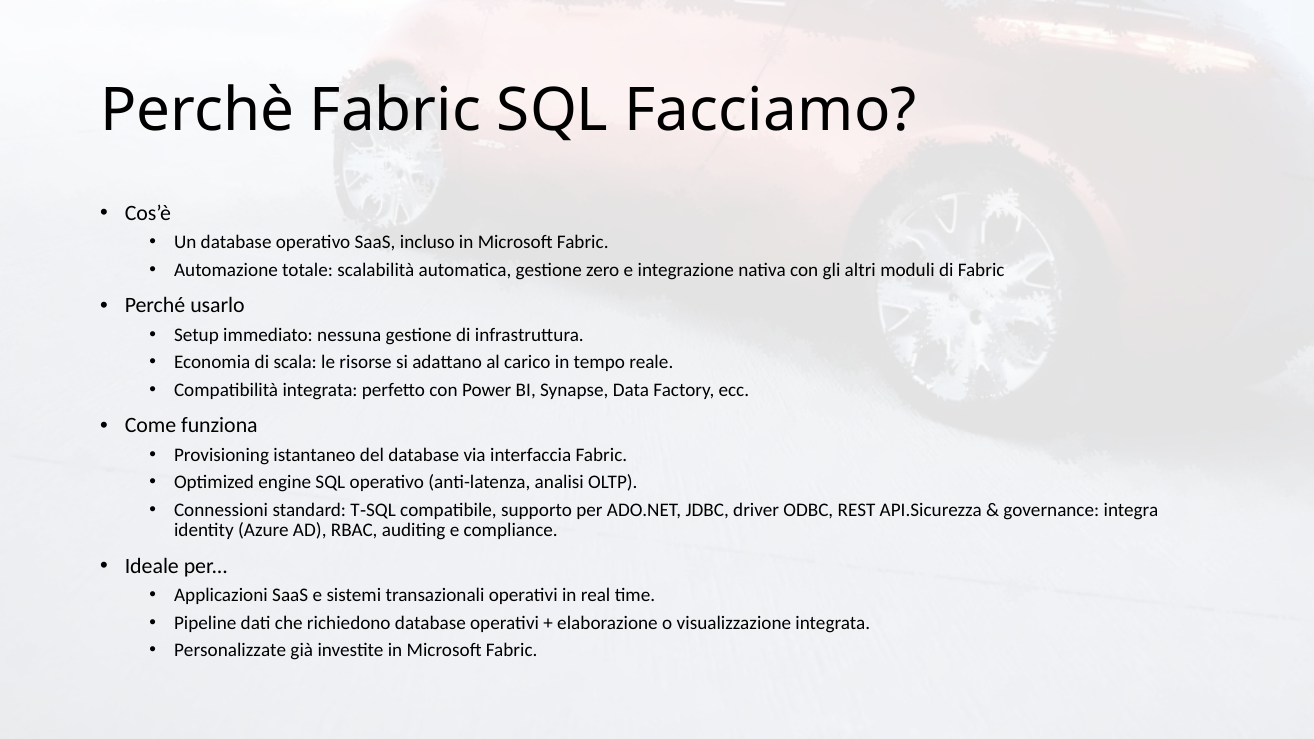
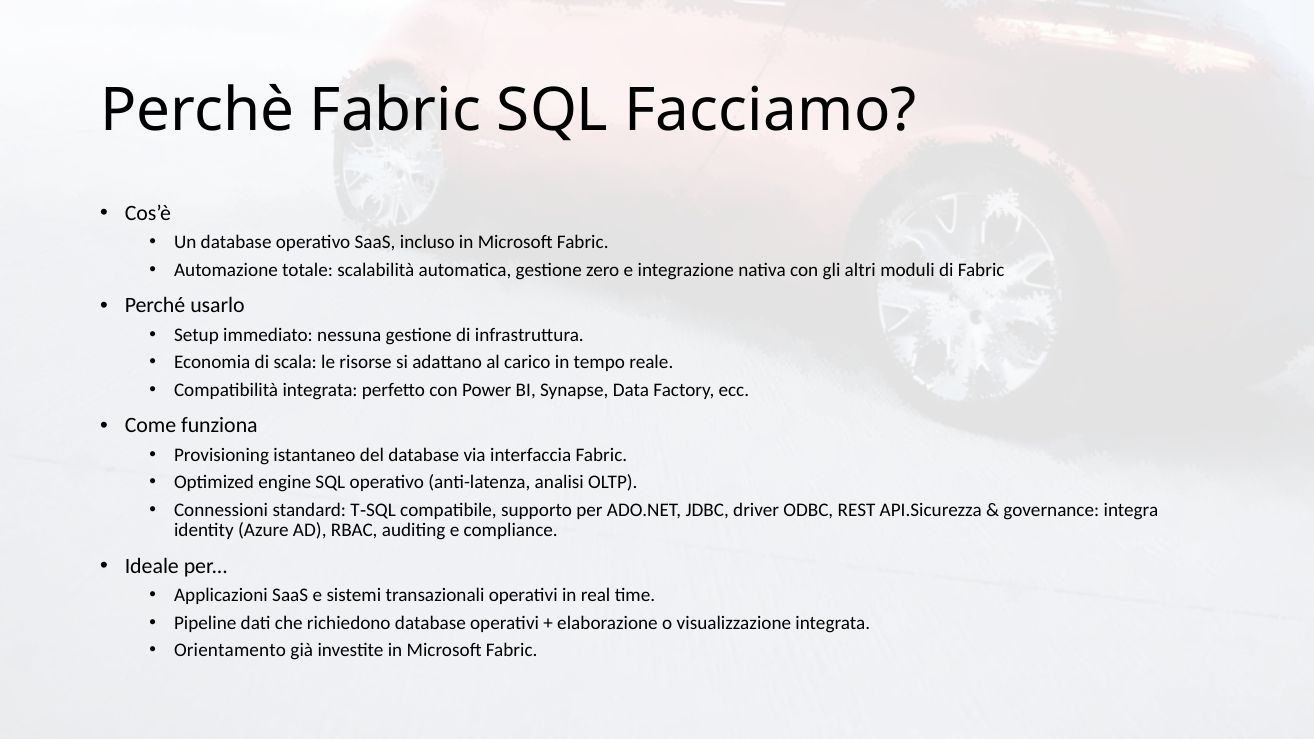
Personalizzate: Personalizzate -> Orientamento
